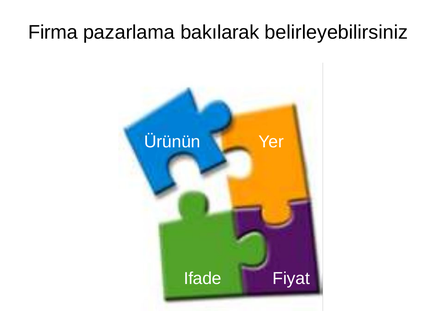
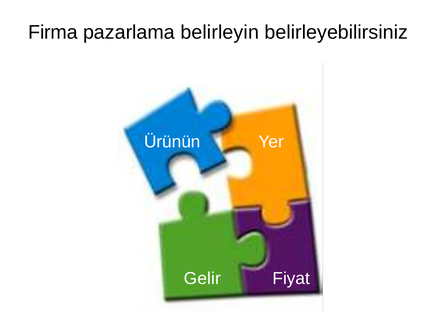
bakılarak: bakılarak -> belirleyin
Ifade: Ifade -> Gelir
